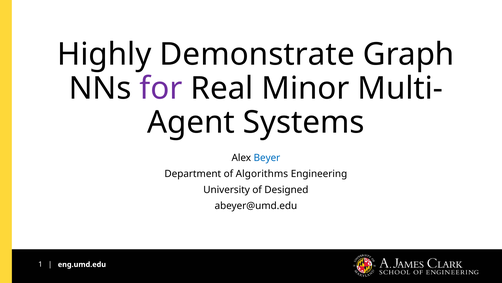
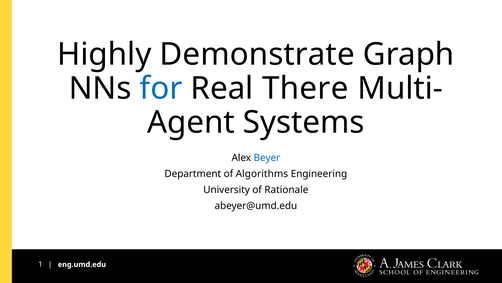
for colour: purple -> blue
Minor: Minor -> There
Designed: Designed -> Rationale
